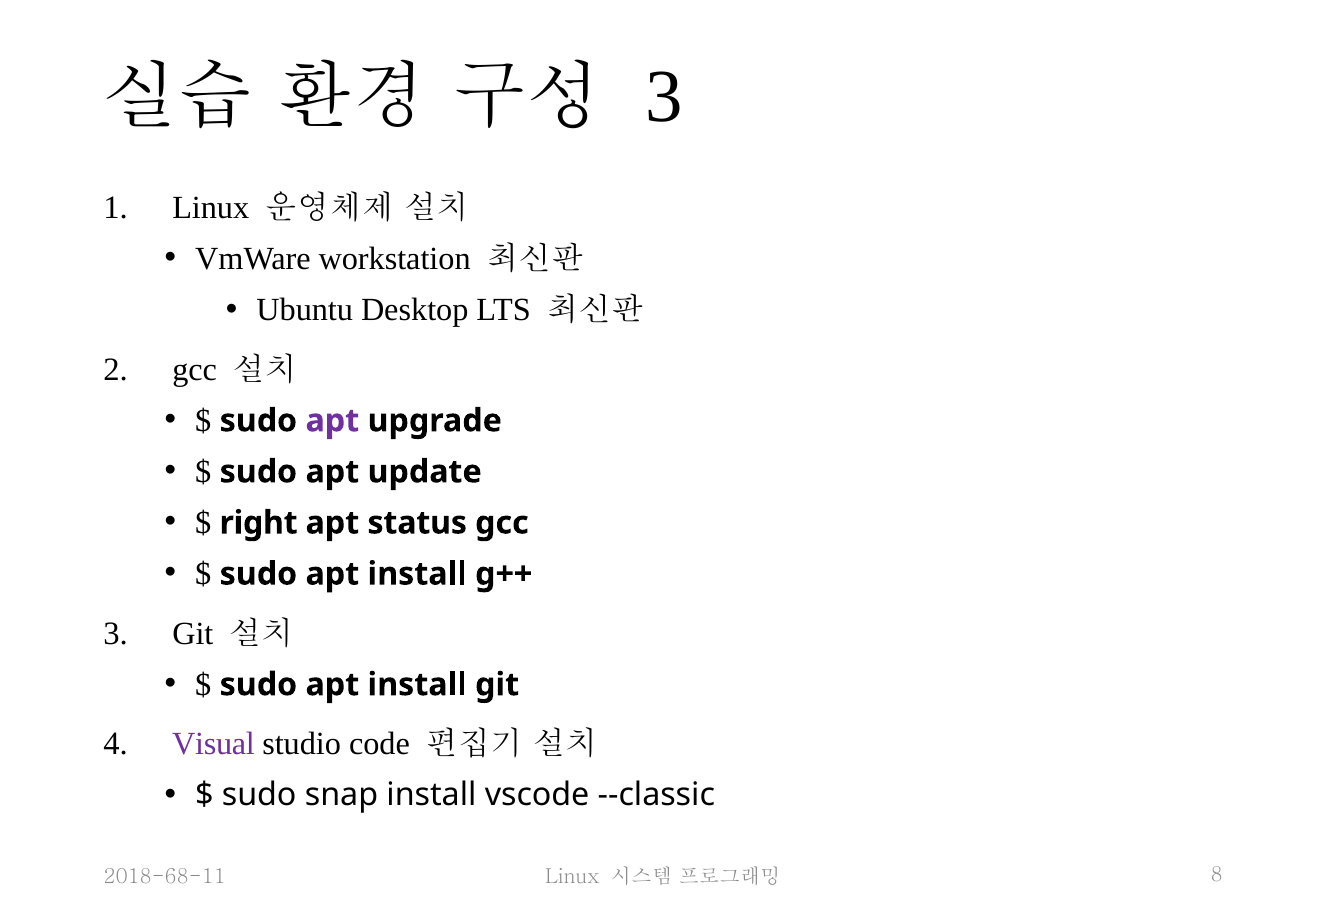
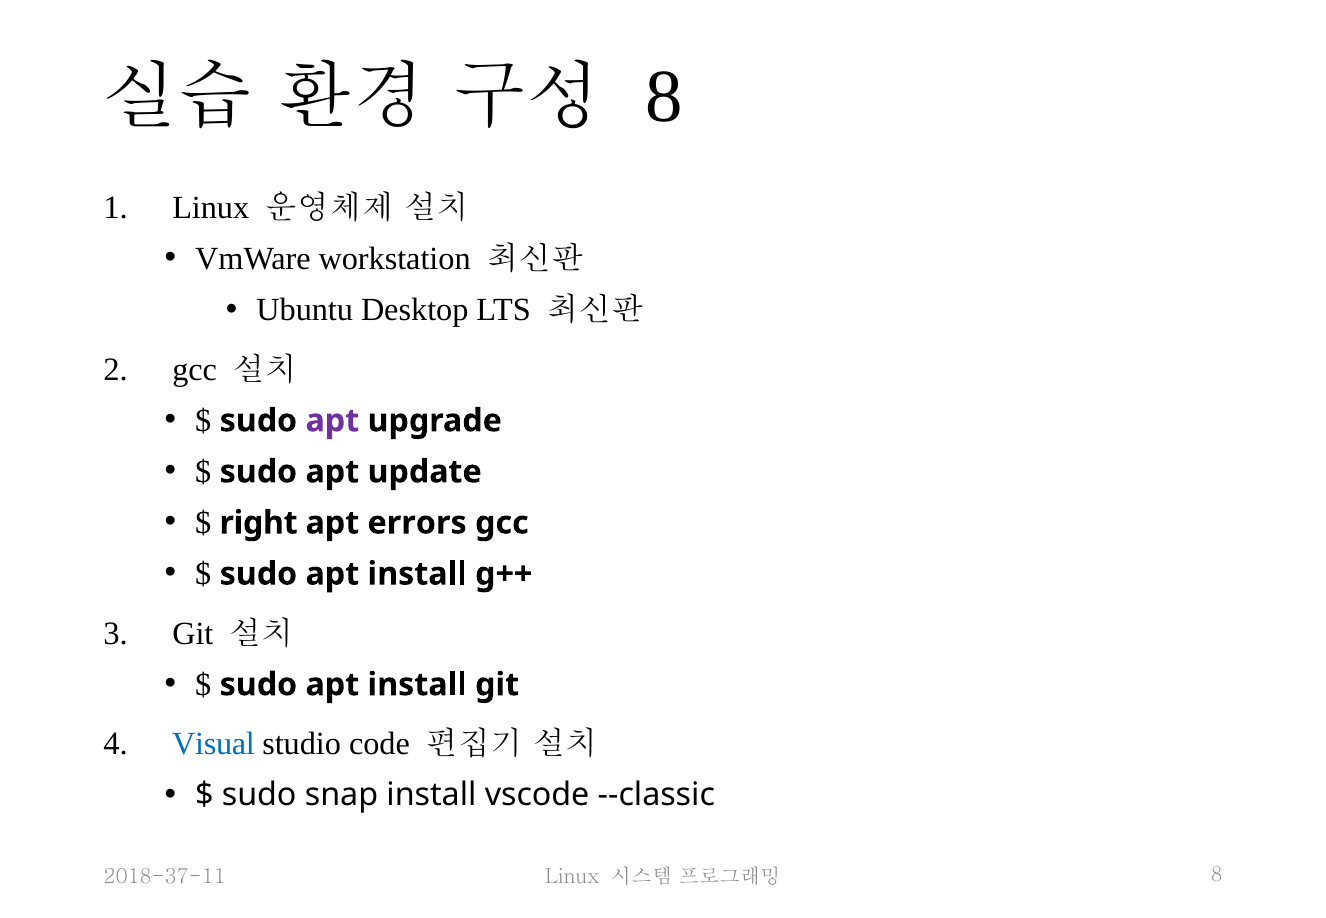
3 at (664, 97): 3 -> 8
status: status -> errors
Visual colour: purple -> blue
2018-68-11: 2018-68-11 -> 2018-37-11
